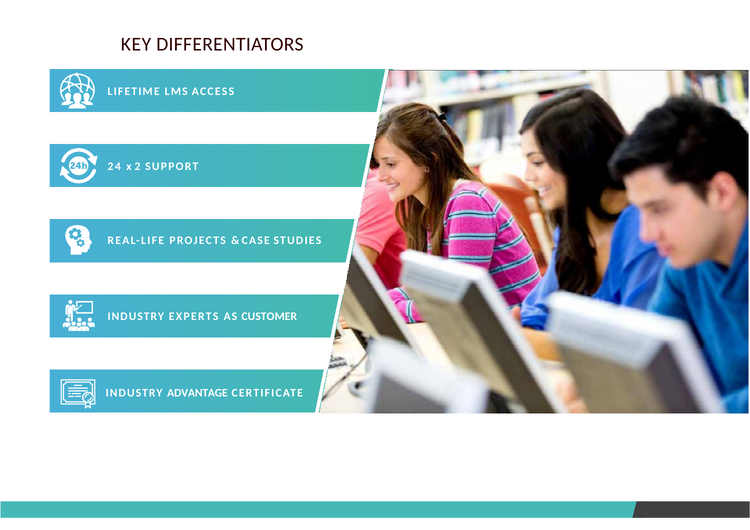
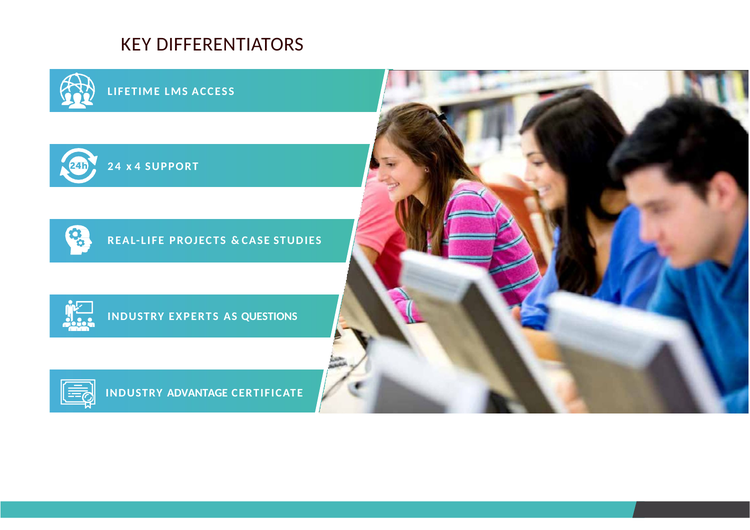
2: 2 -> 4
CUSTOMER: CUSTOMER -> QUESTIONS
